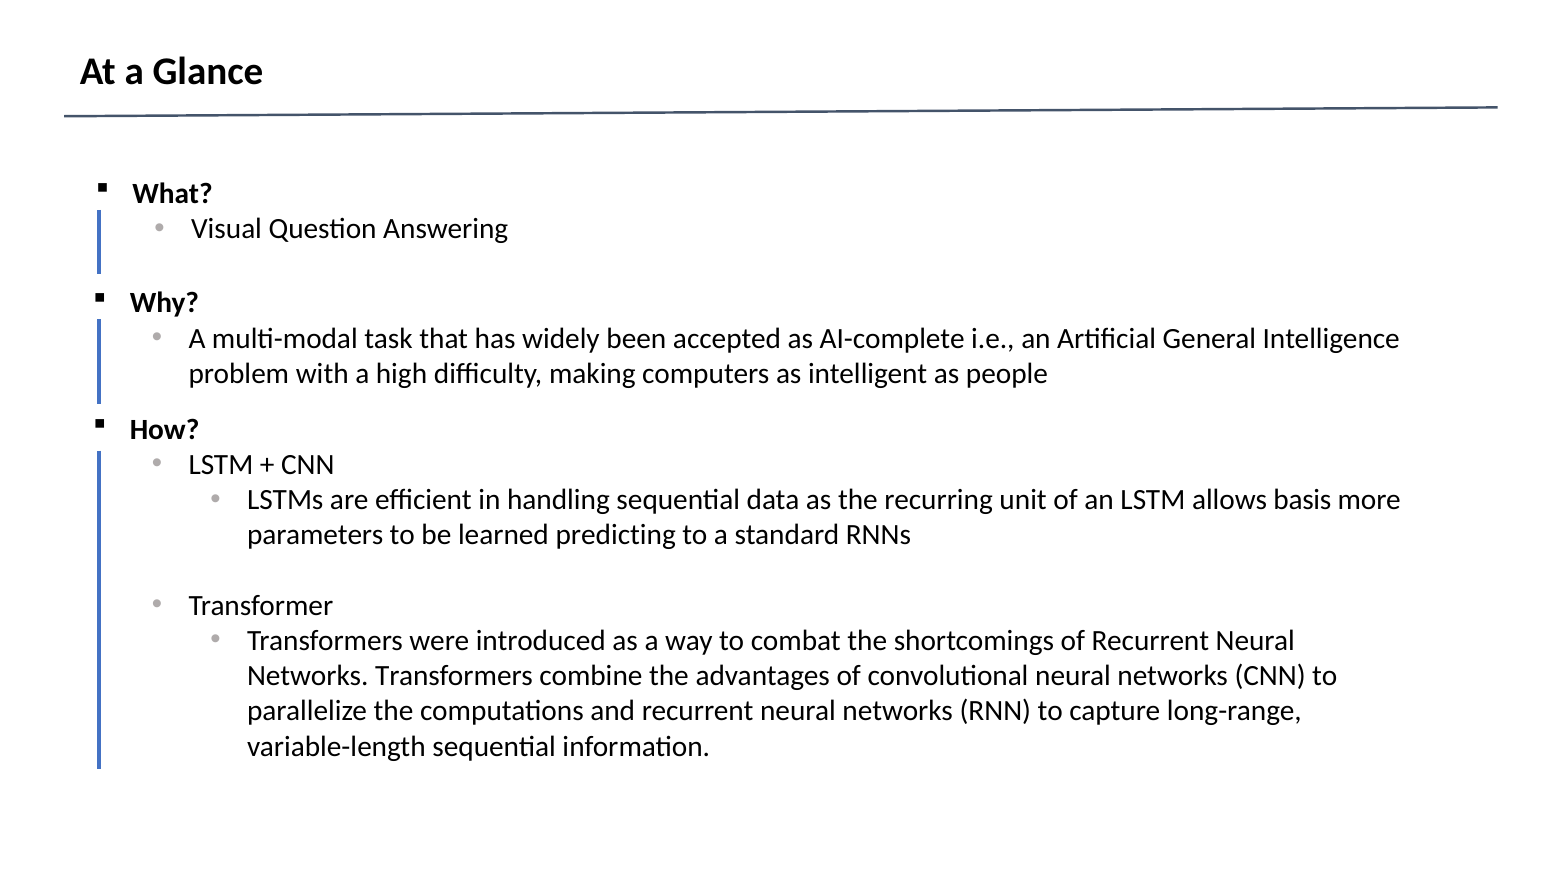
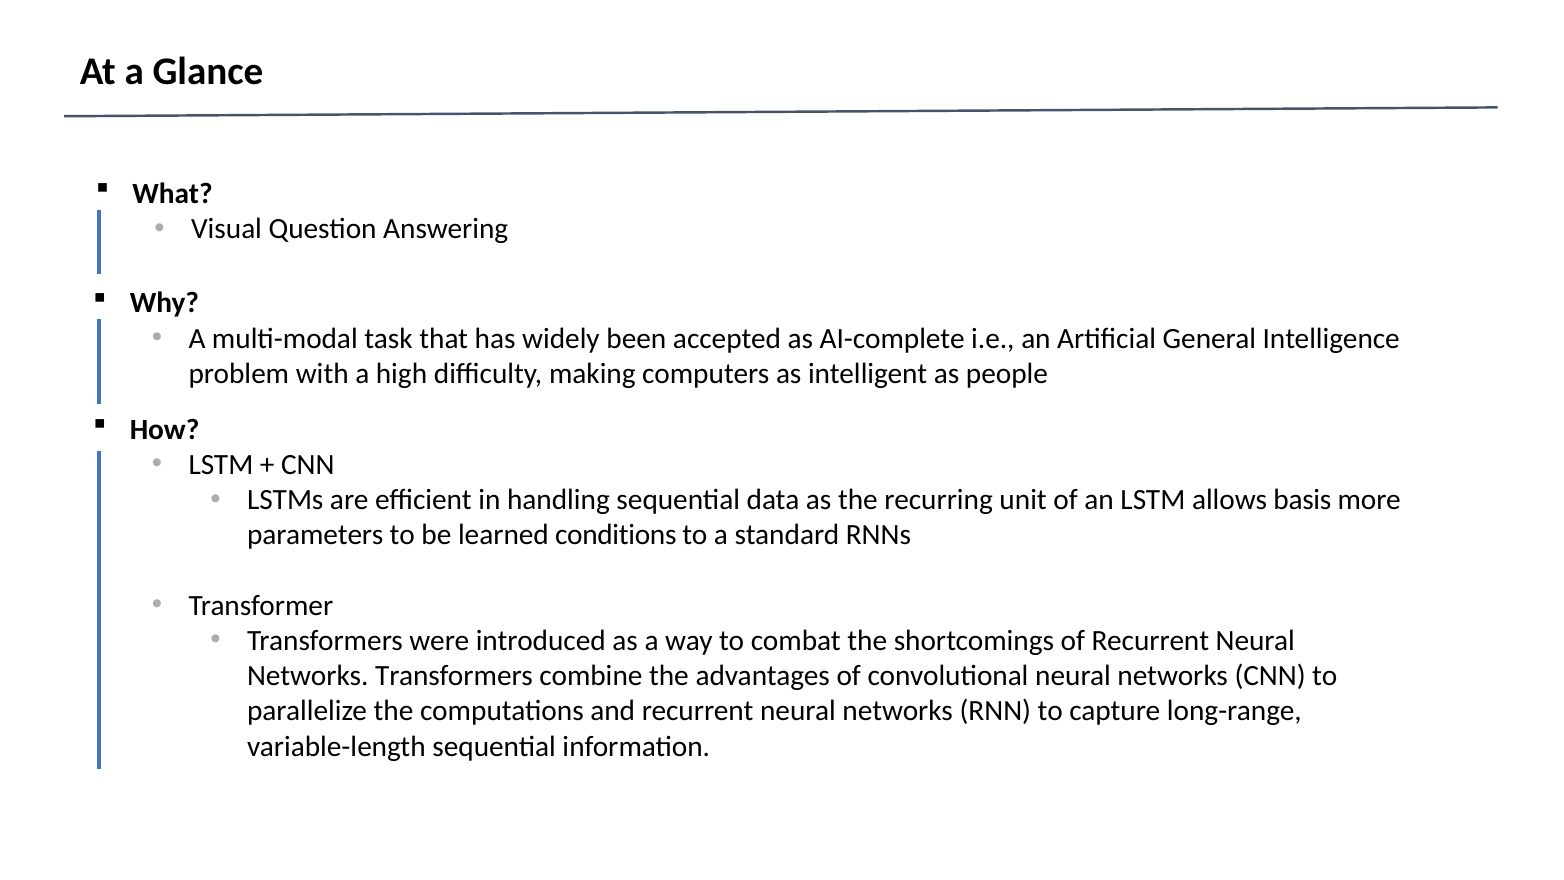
predicting: predicting -> conditions
